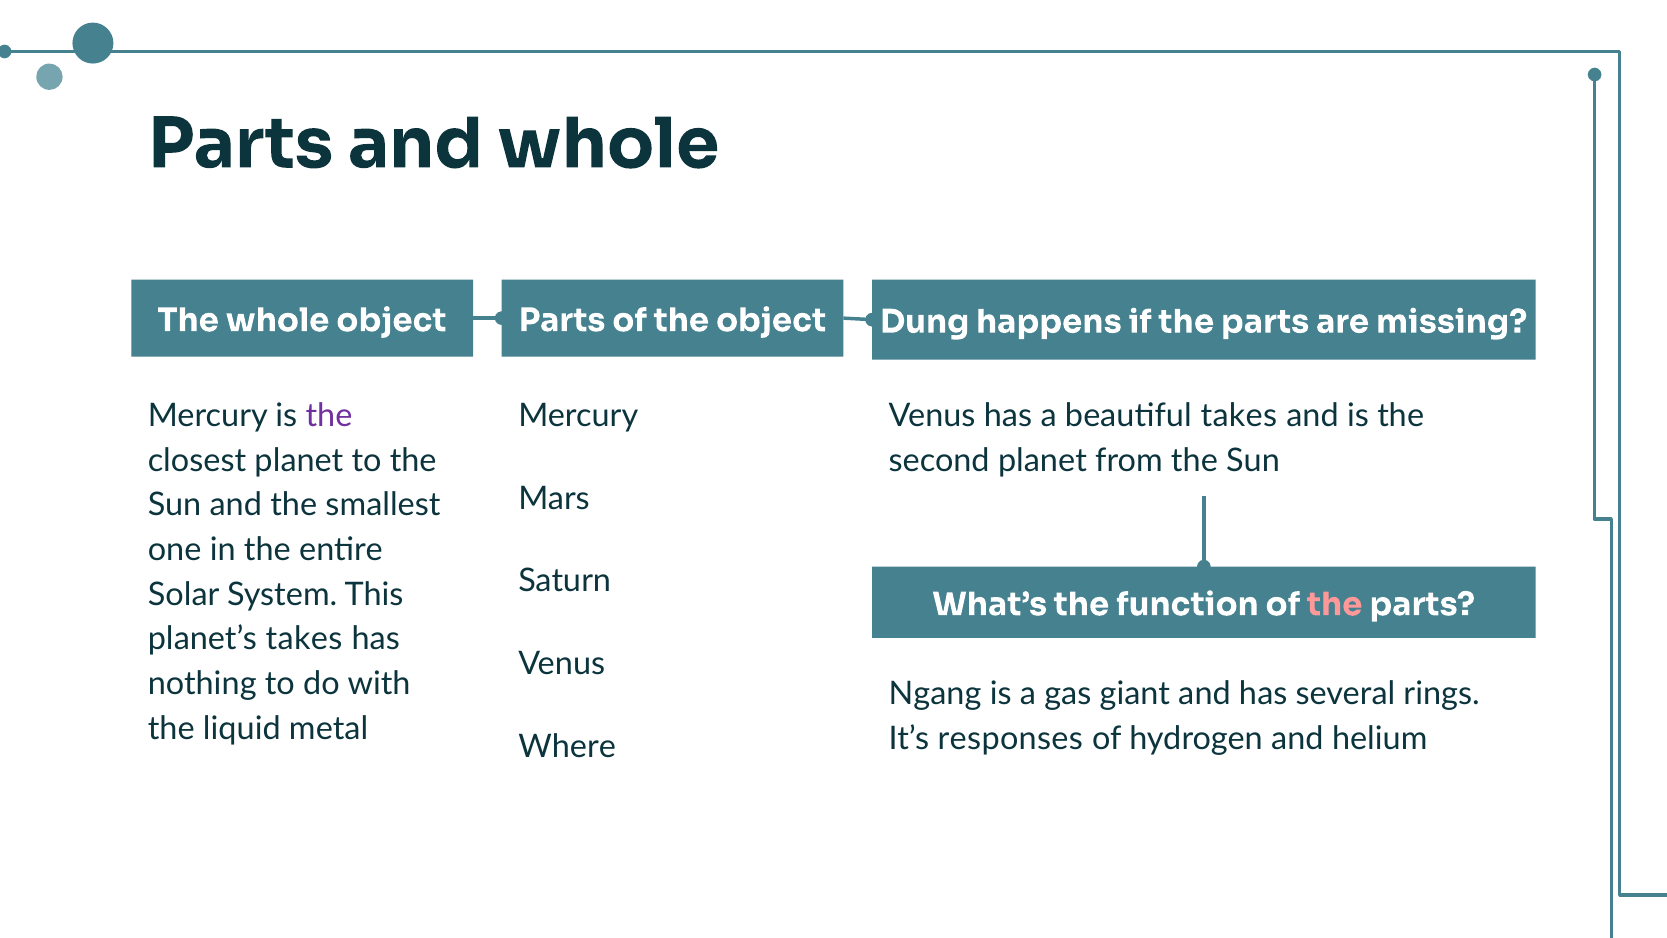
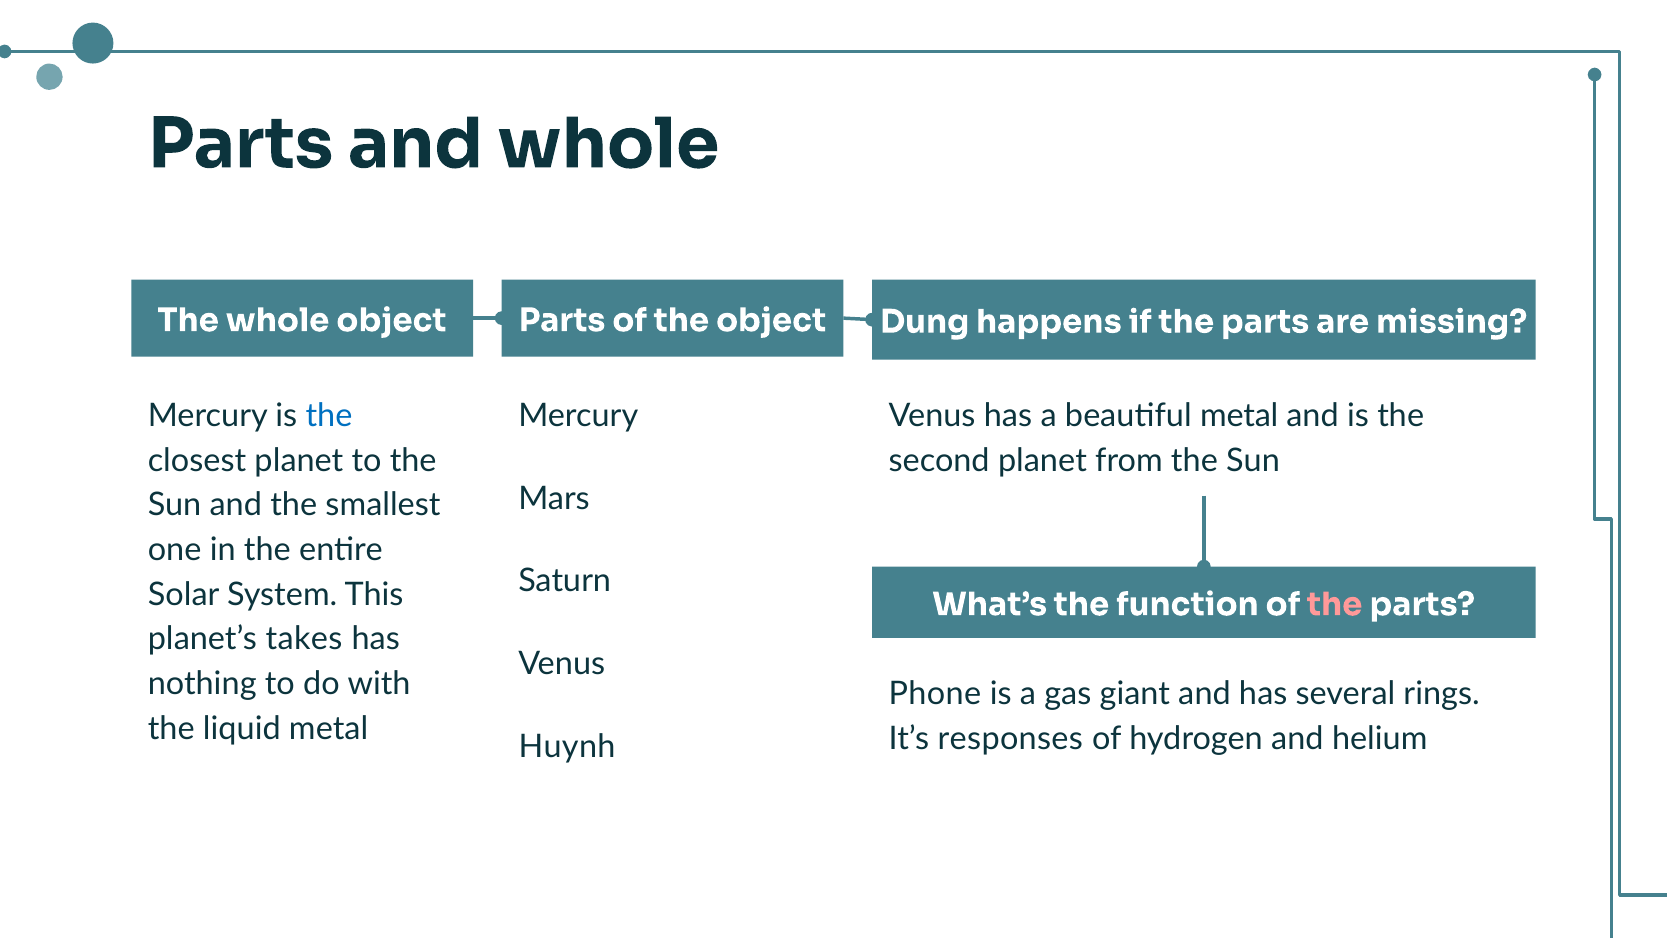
the at (329, 416) colour: purple -> blue
beautiful takes: takes -> metal
Ngang: Ngang -> Phone
Where: Where -> Huynh
